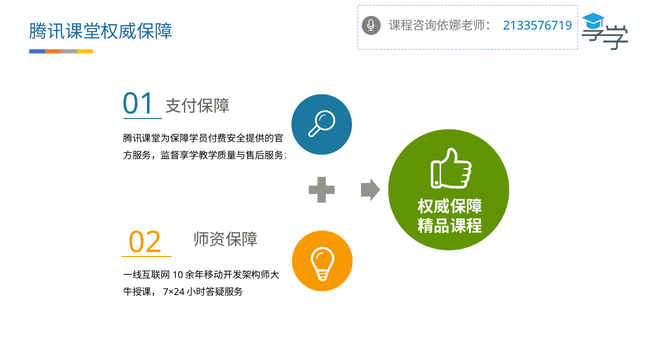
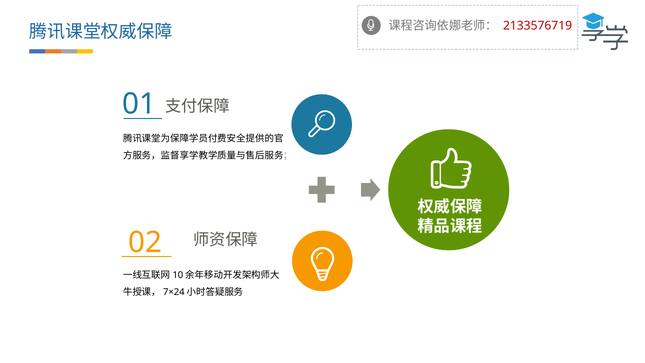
2133576719 colour: blue -> red
